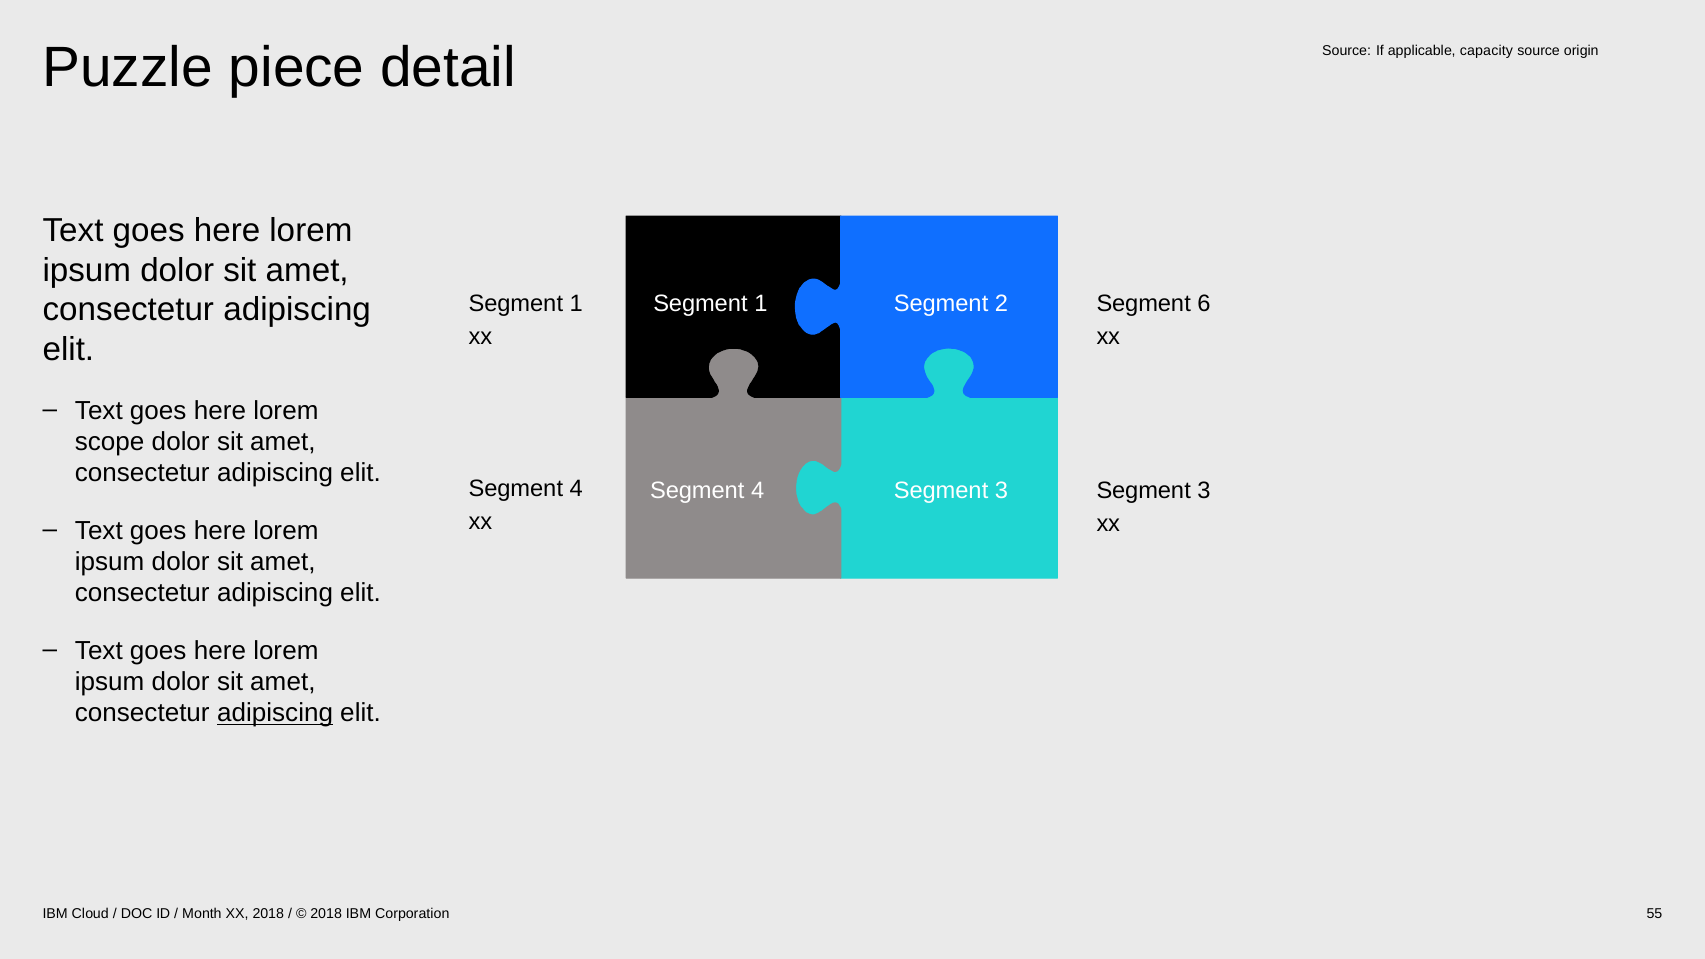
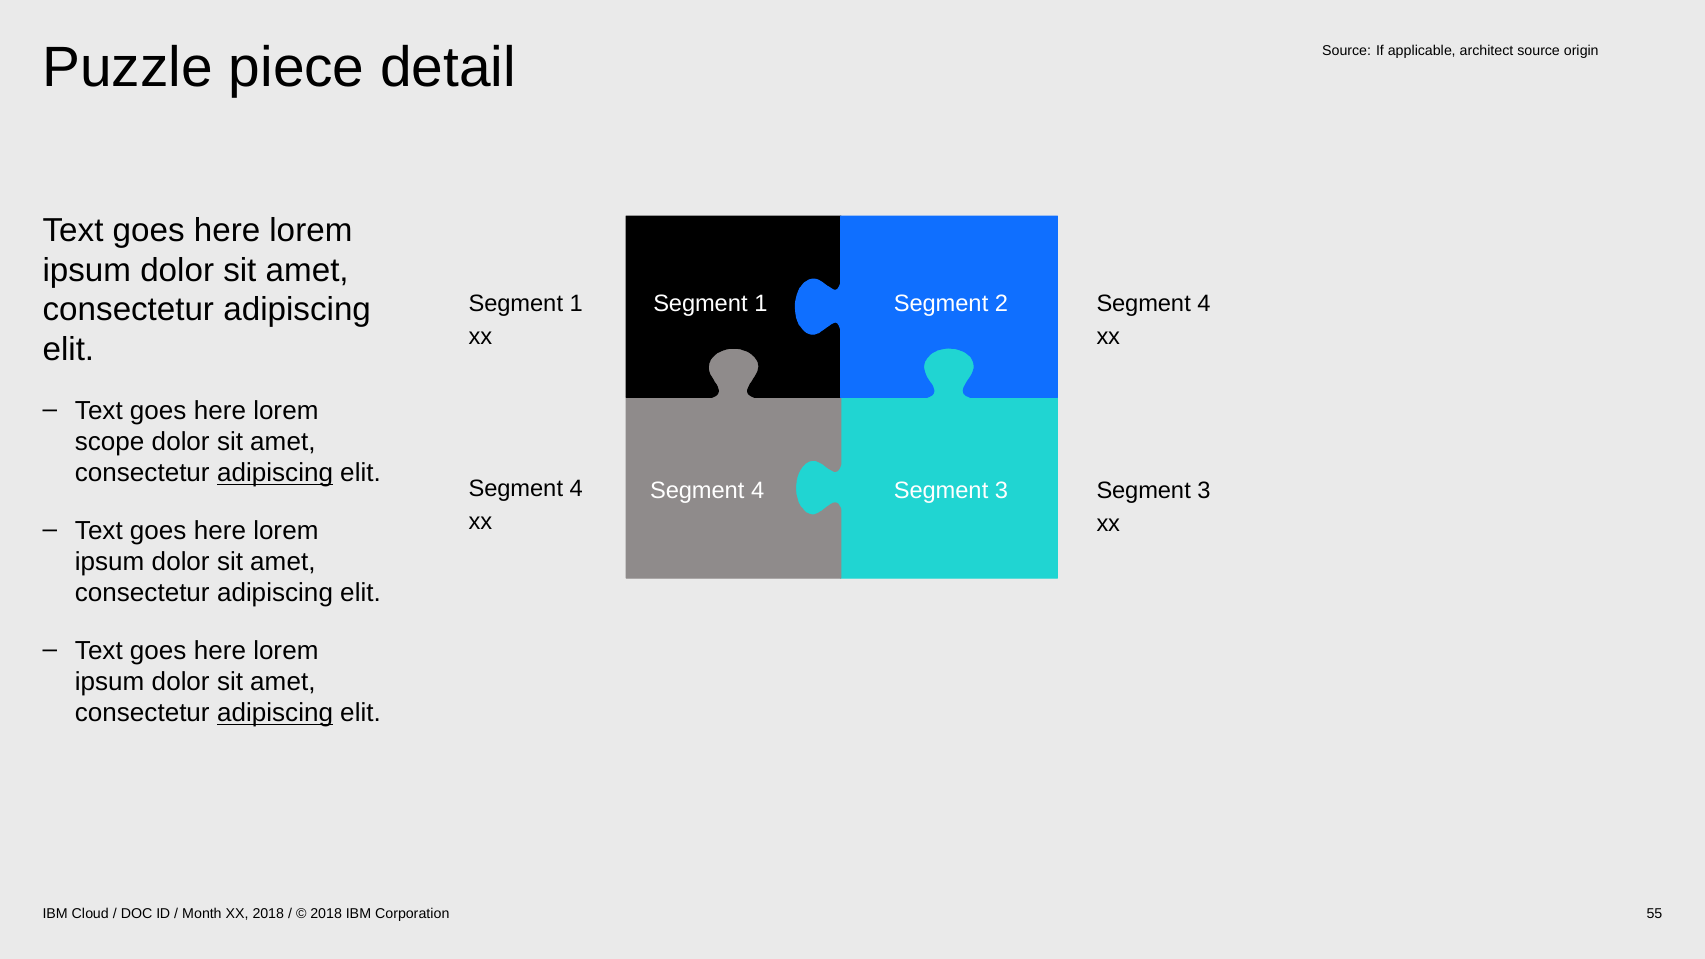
capacity: capacity -> architect
6 at (1204, 303): 6 -> 4
adipiscing at (275, 473) underline: none -> present
